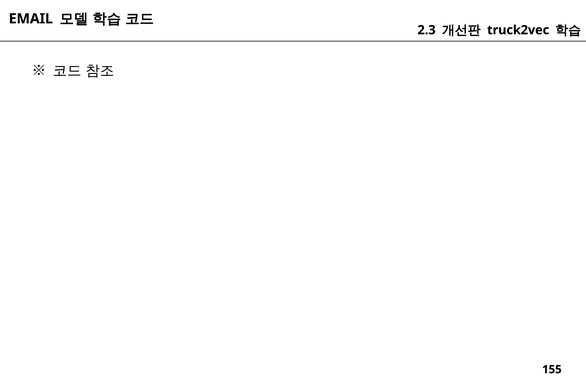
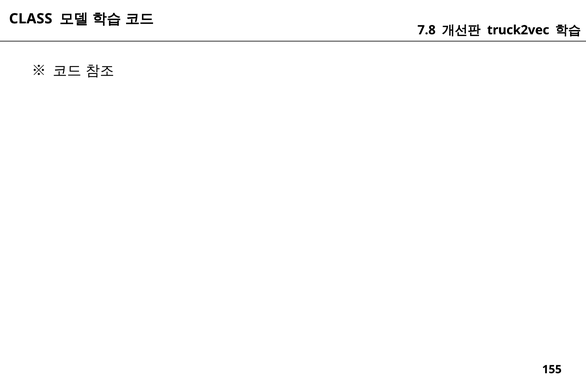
EMAIL: EMAIL -> CLASS
2.3: 2.3 -> 7.8
